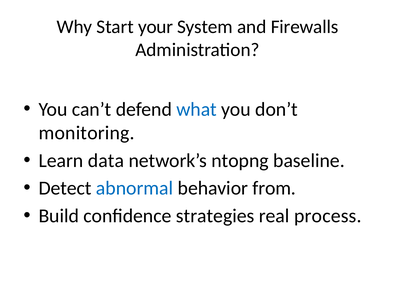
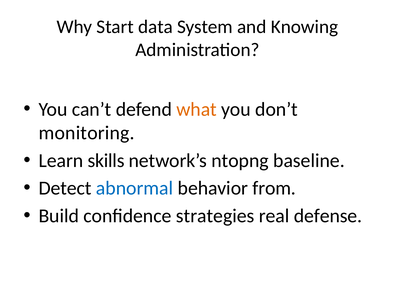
your: your -> data
Firewalls: Firewalls -> Knowing
what colour: blue -> orange
data: data -> skills
process: process -> defense
